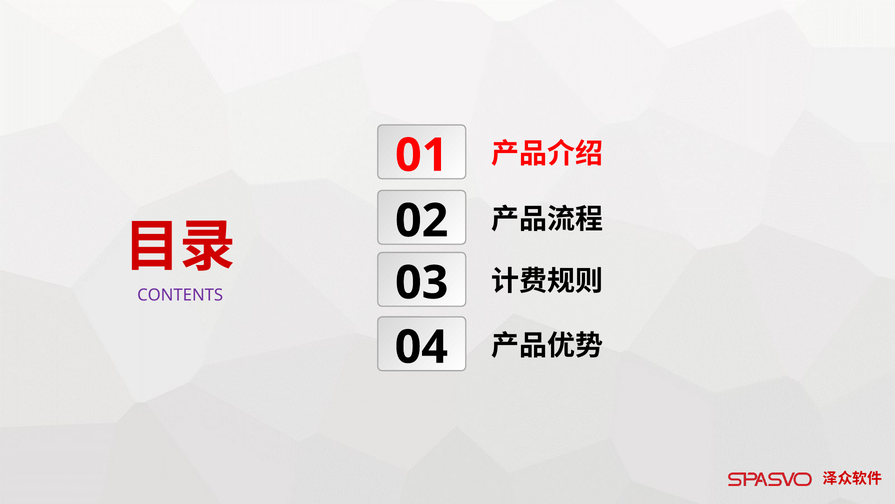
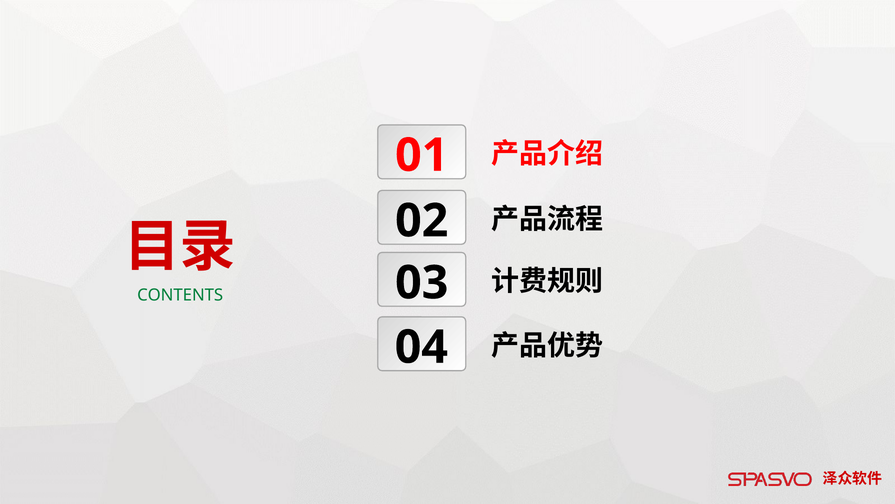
CONTENTS colour: purple -> green
